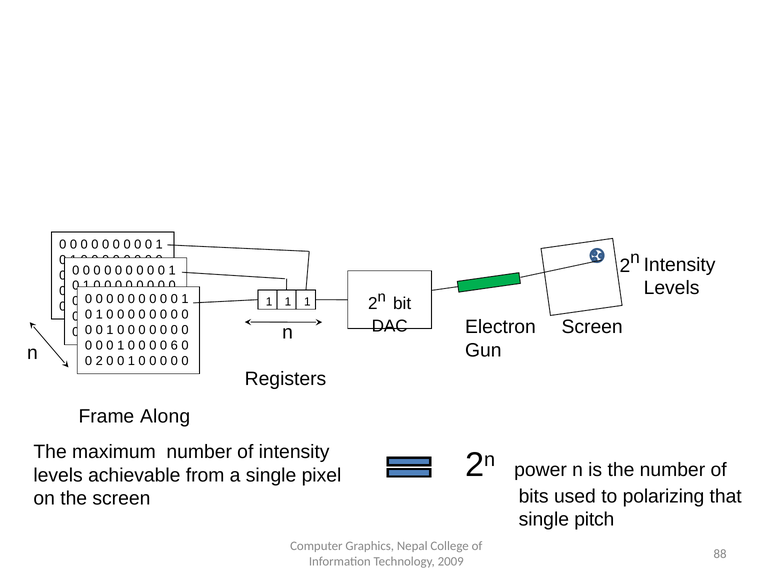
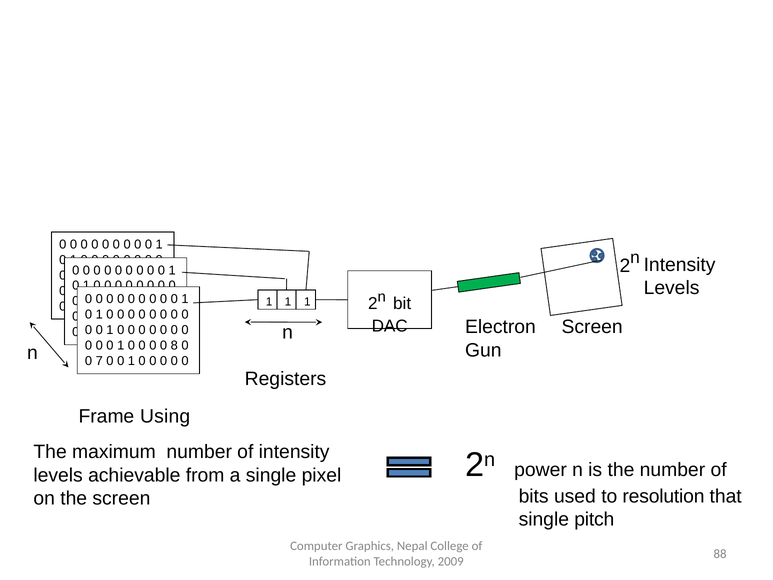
6: 6 -> 8
0 2: 2 -> 7
Along: Along -> Using
polarizing: polarizing -> resolution
